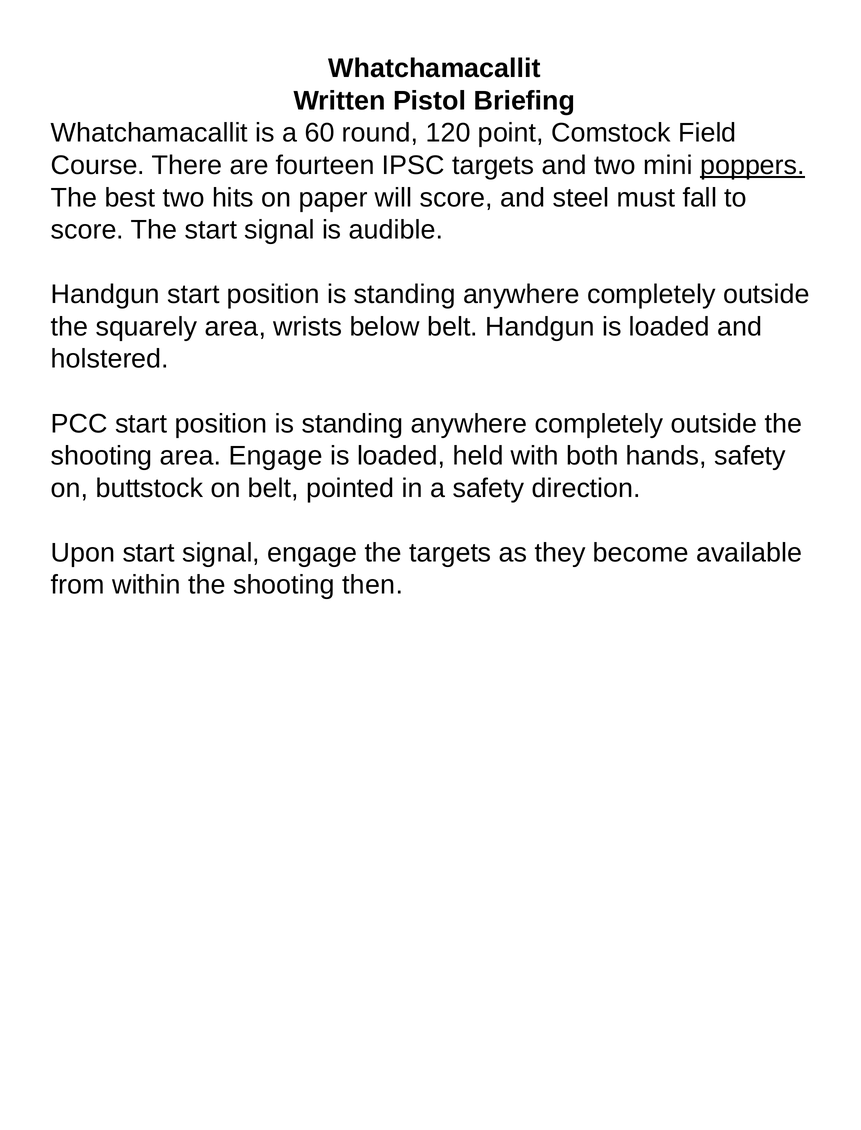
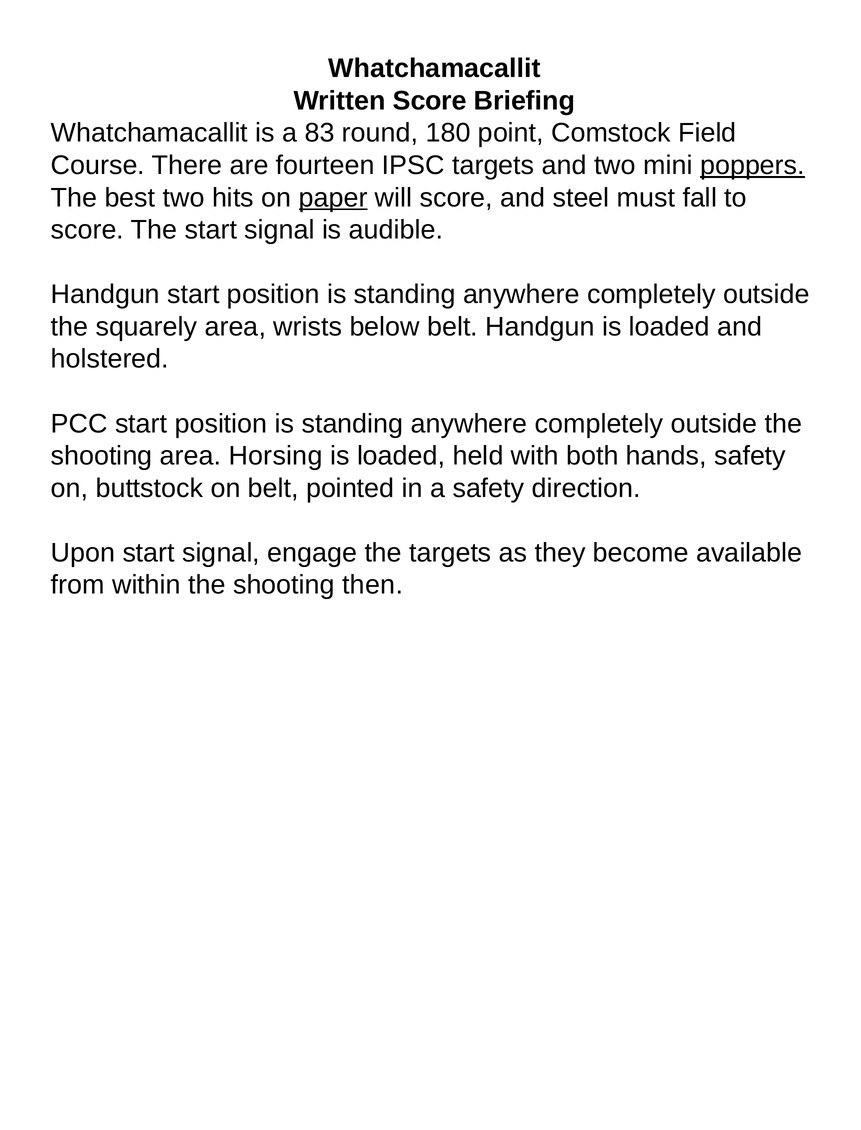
Written Pistol: Pistol -> Score
60: 60 -> 83
120: 120 -> 180
paper underline: none -> present
area Engage: Engage -> Horsing
